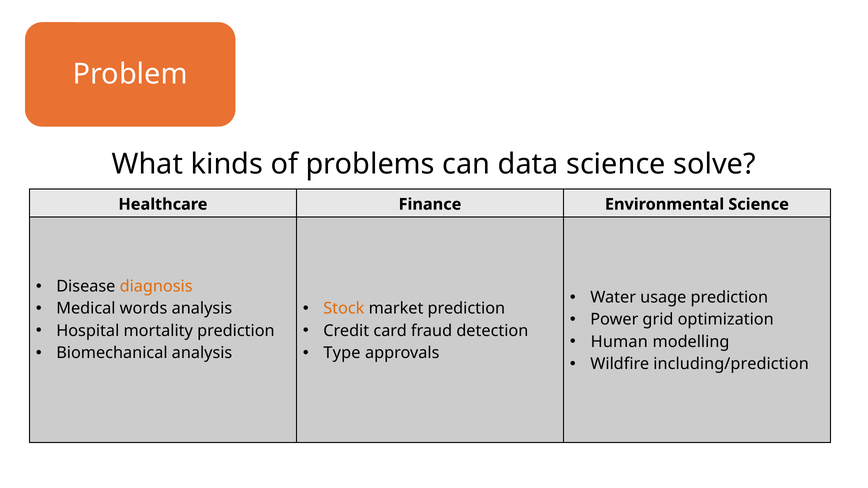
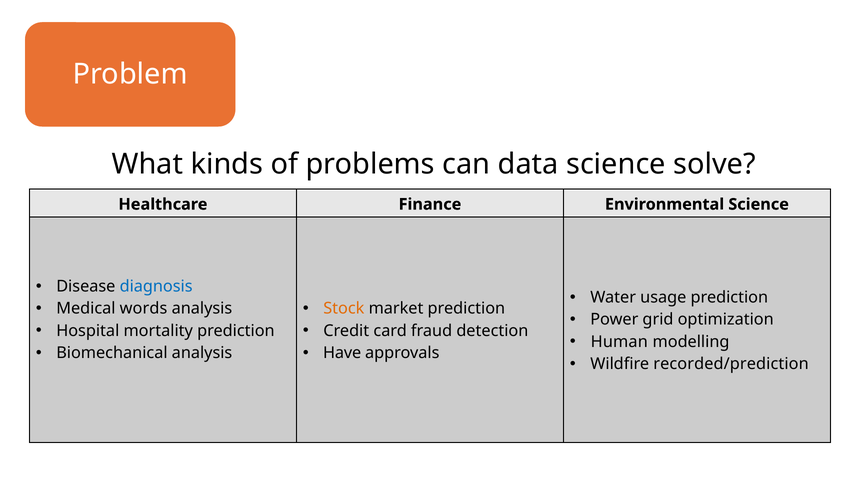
diagnosis colour: orange -> blue
Type: Type -> Have
including/prediction: including/prediction -> recorded/prediction
